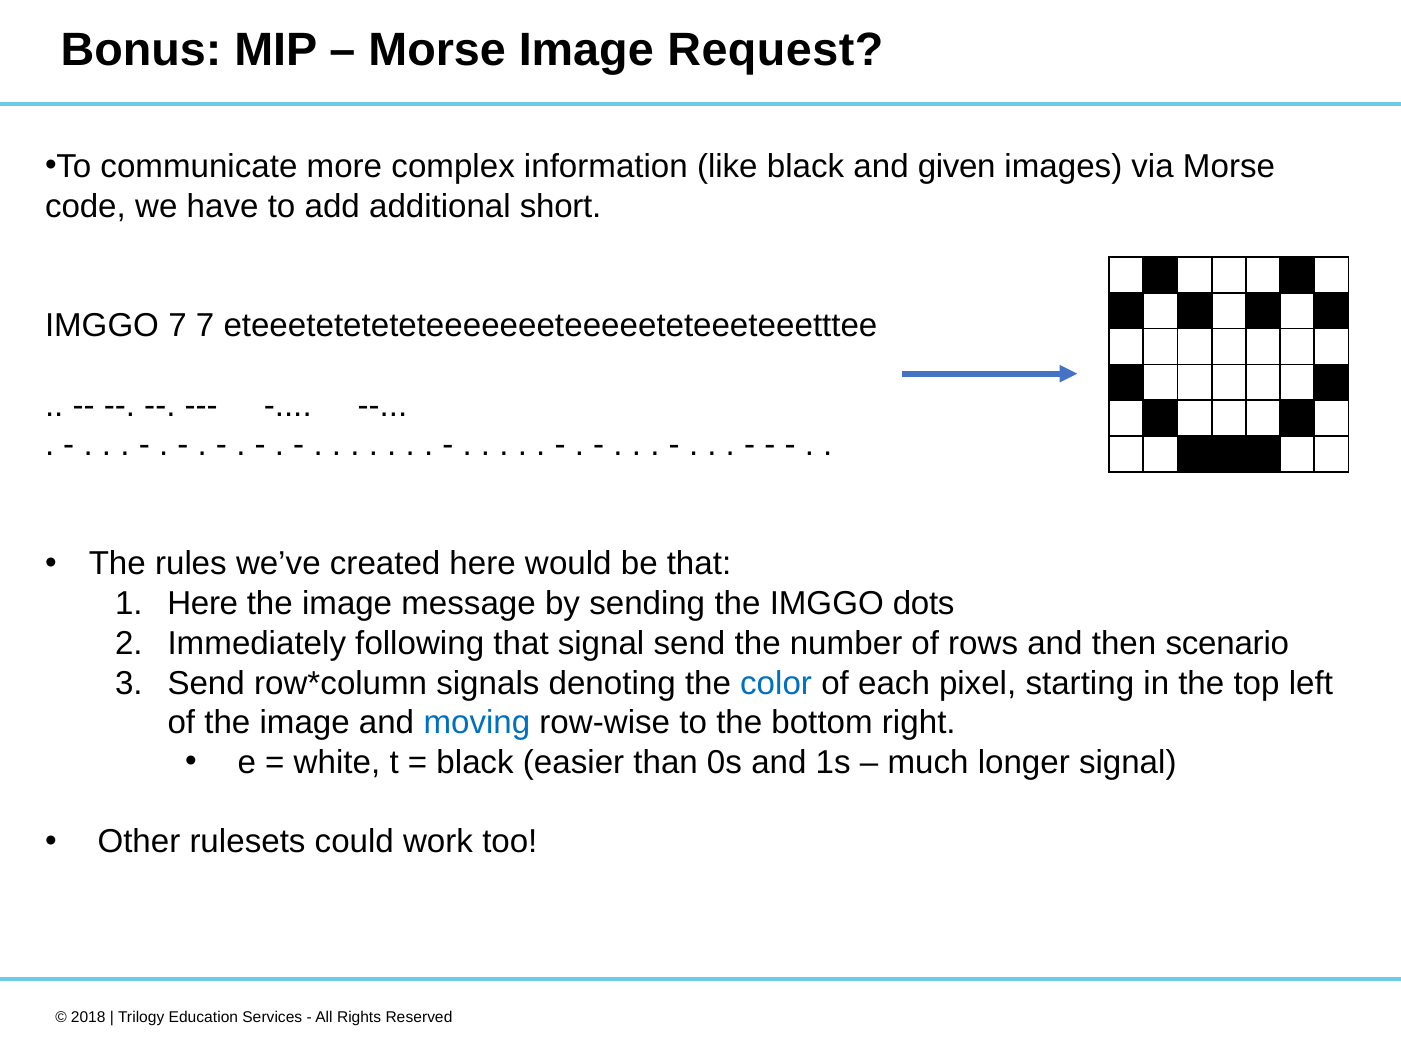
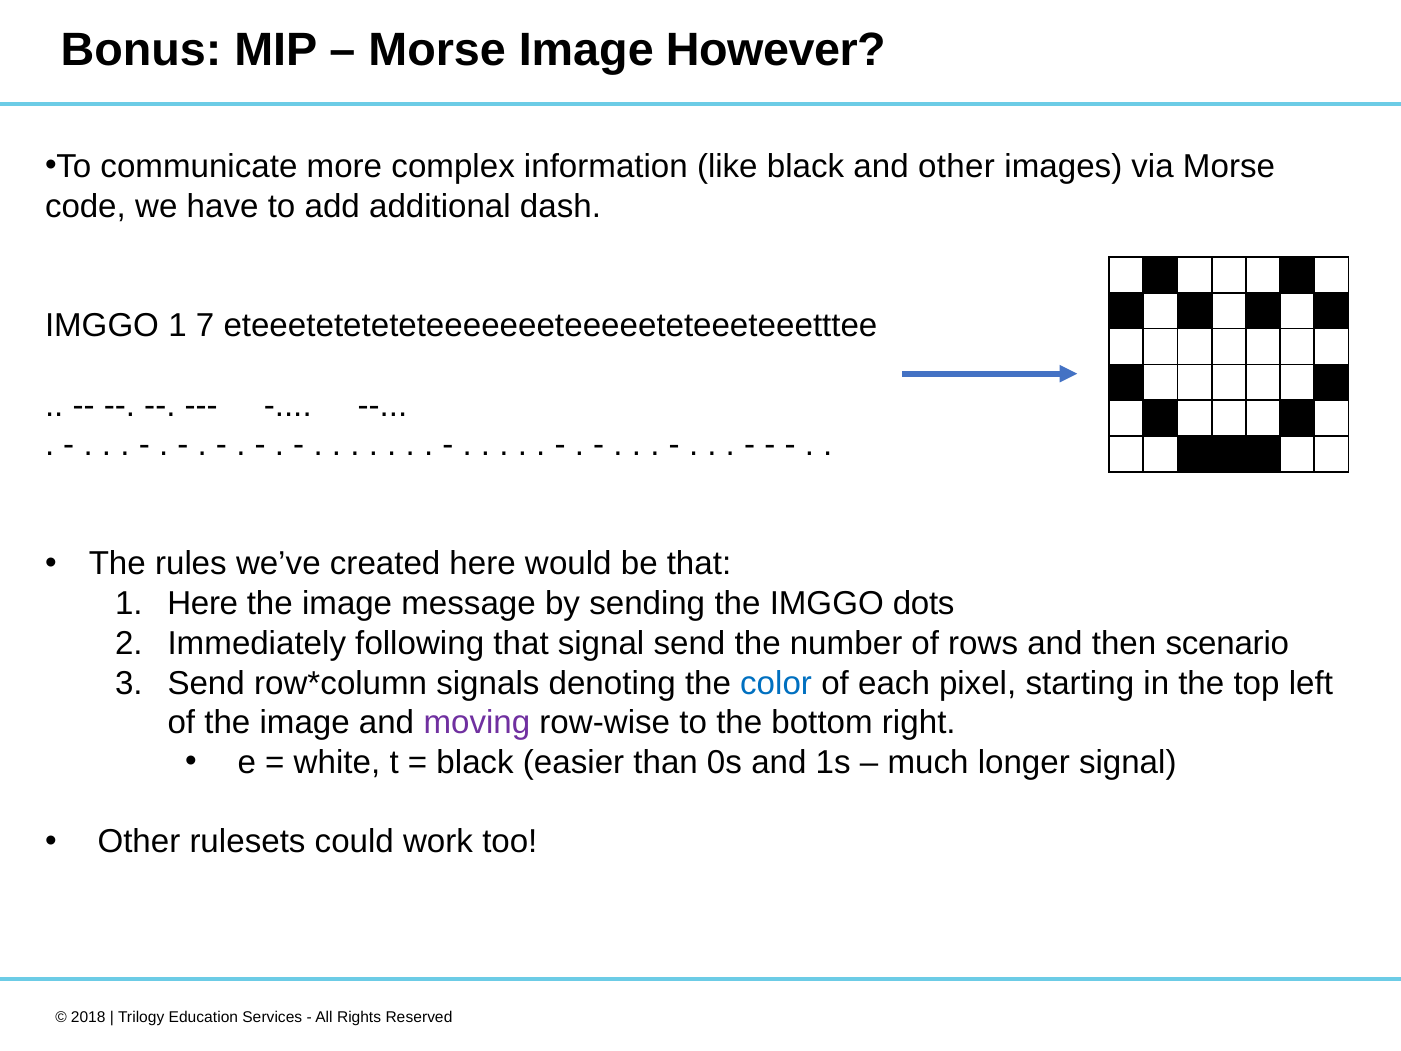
Request: Request -> However
and given: given -> other
short: short -> dash
IMGGO 7: 7 -> 1
moving colour: blue -> purple
